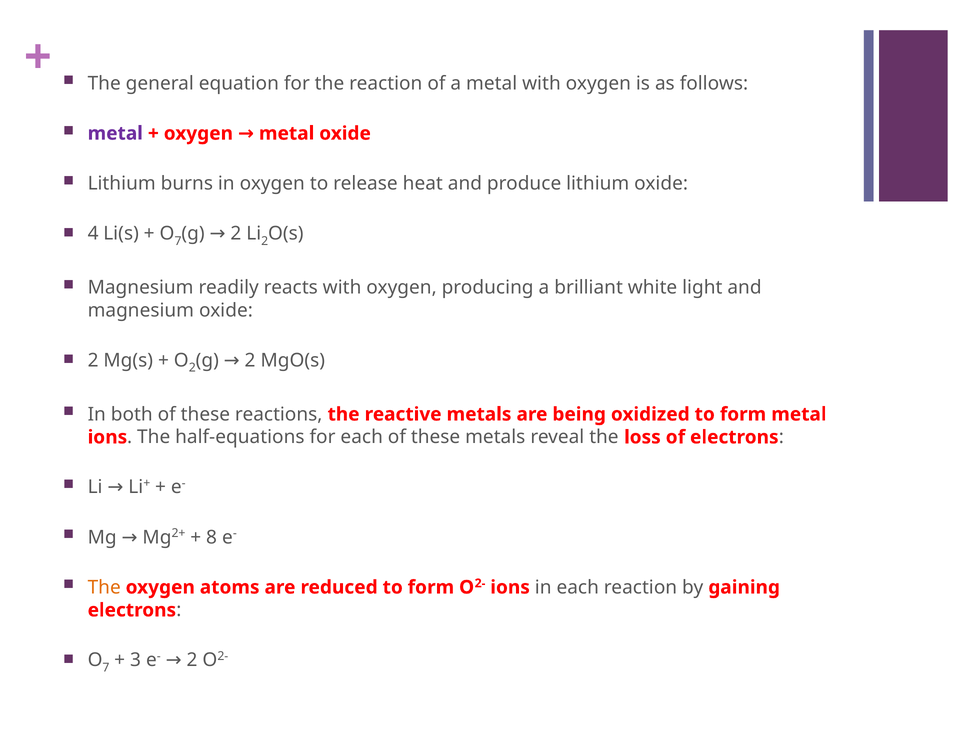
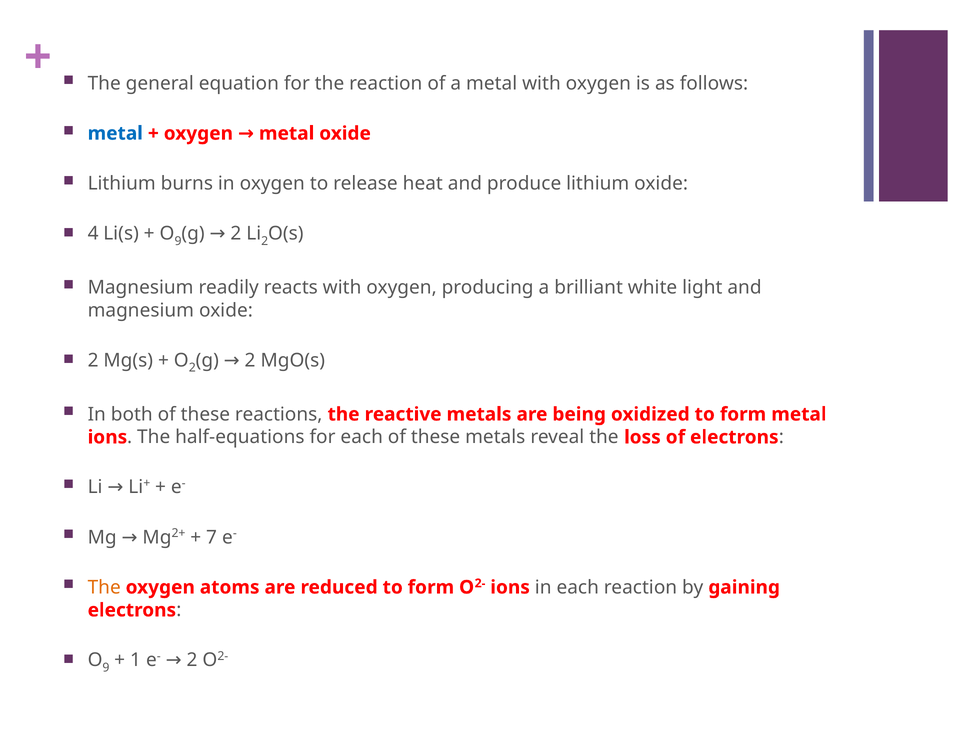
metal at (115, 133) colour: purple -> blue
7 at (178, 241): 7 -> 9
8: 8 -> 7
7 at (106, 668): 7 -> 9
3: 3 -> 1
